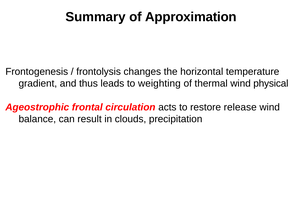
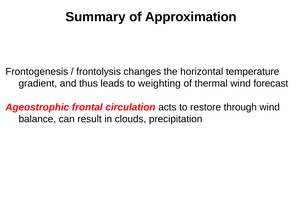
physical: physical -> forecast
release: release -> through
